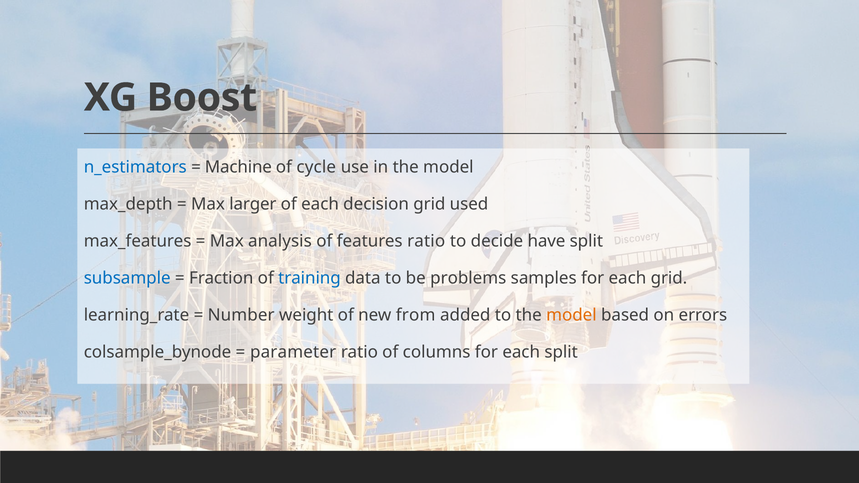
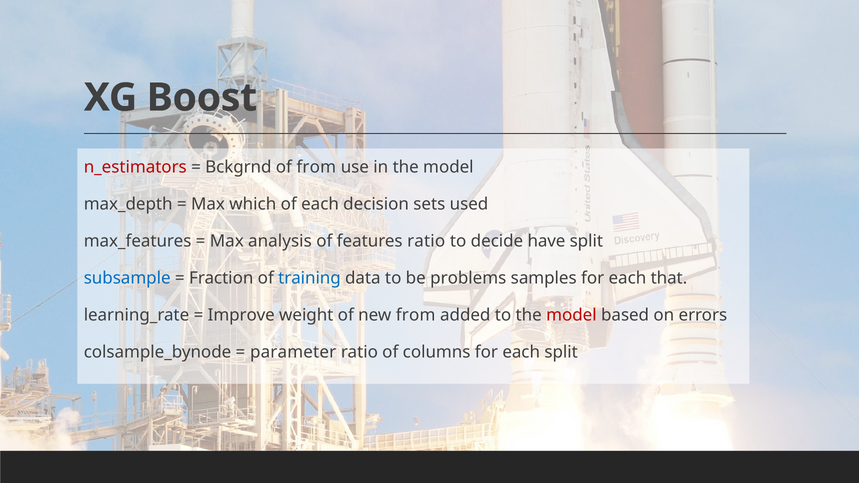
n_estimators colour: blue -> red
Machine: Machine -> Bckgrnd
of cycle: cycle -> from
larger: larger -> which
decision grid: grid -> sets
each grid: grid -> that
Number: Number -> Improve
model at (571, 315) colour: orange -> red
